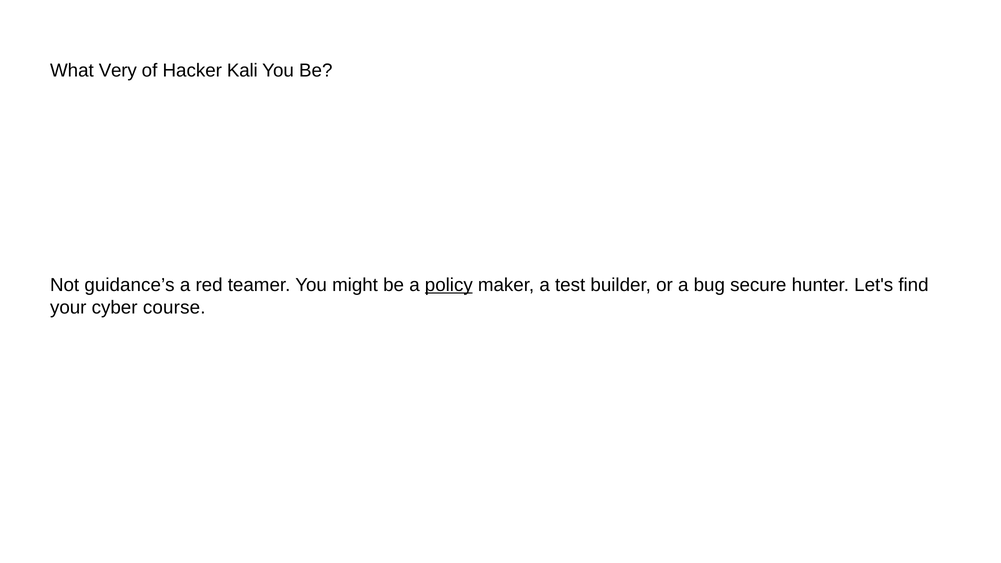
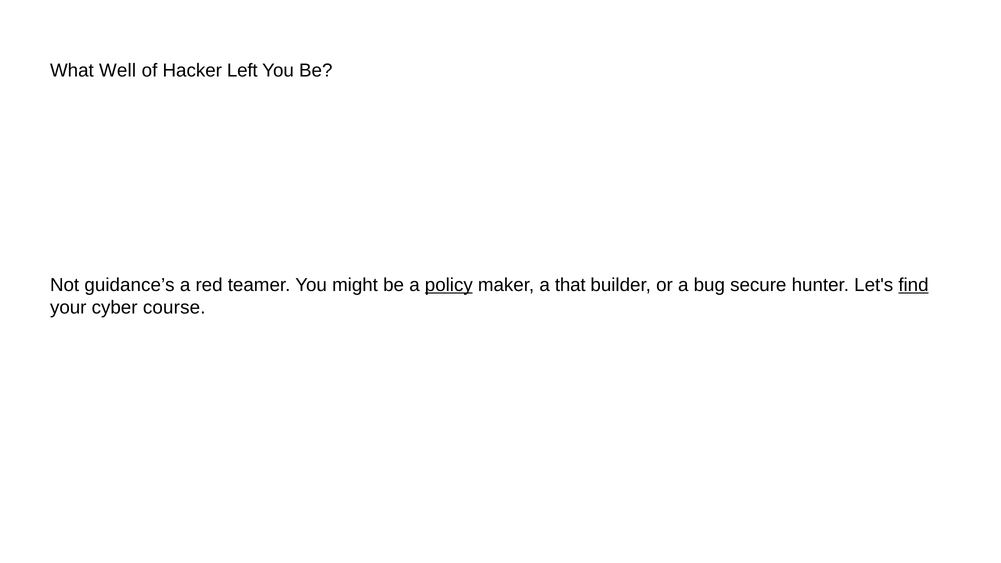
Very: Very -> Well
Kali: Kali -> Left
test: test -> that
find underline: none -> present
